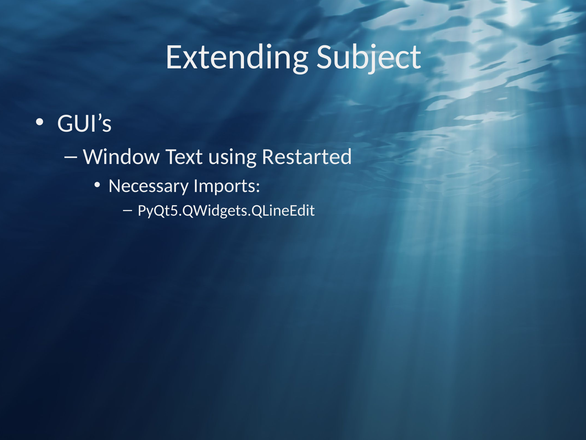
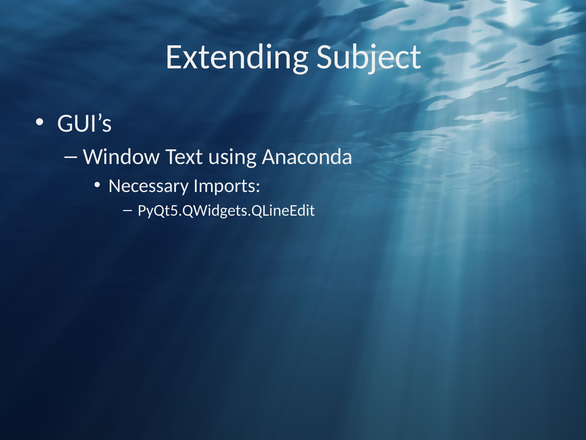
Restarted: Restarted -> Anaconda
